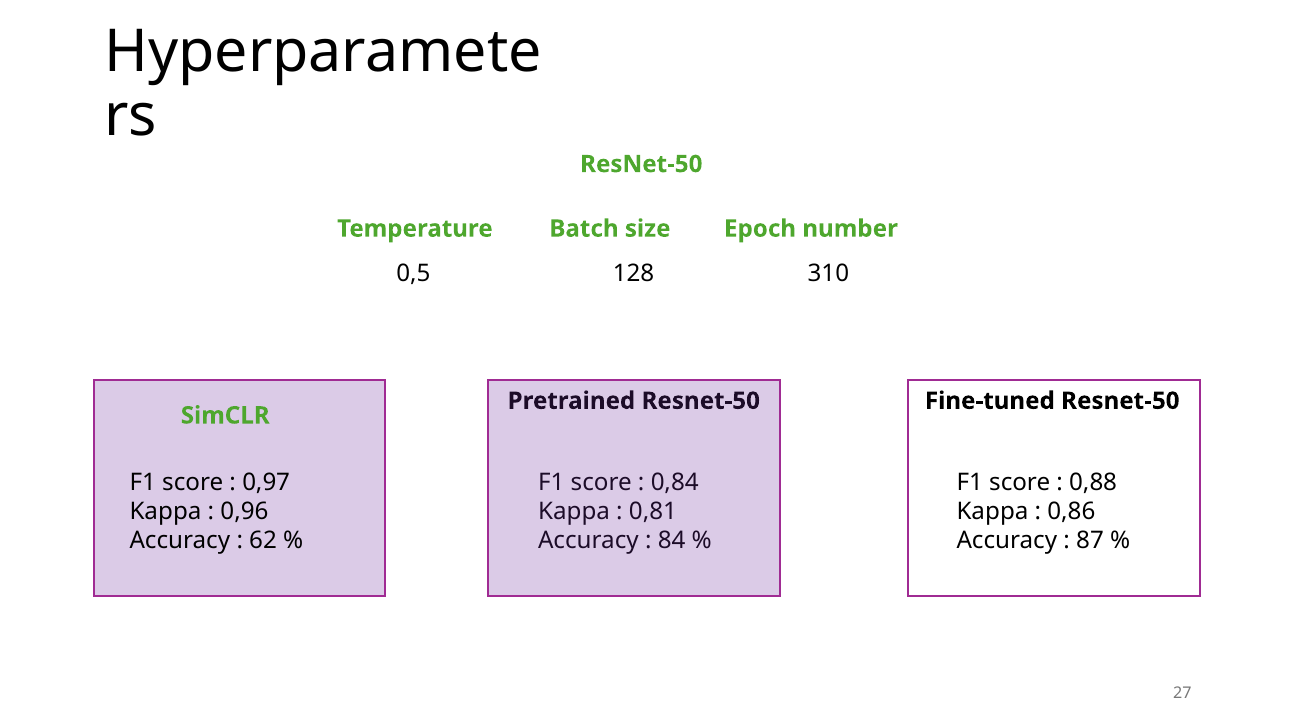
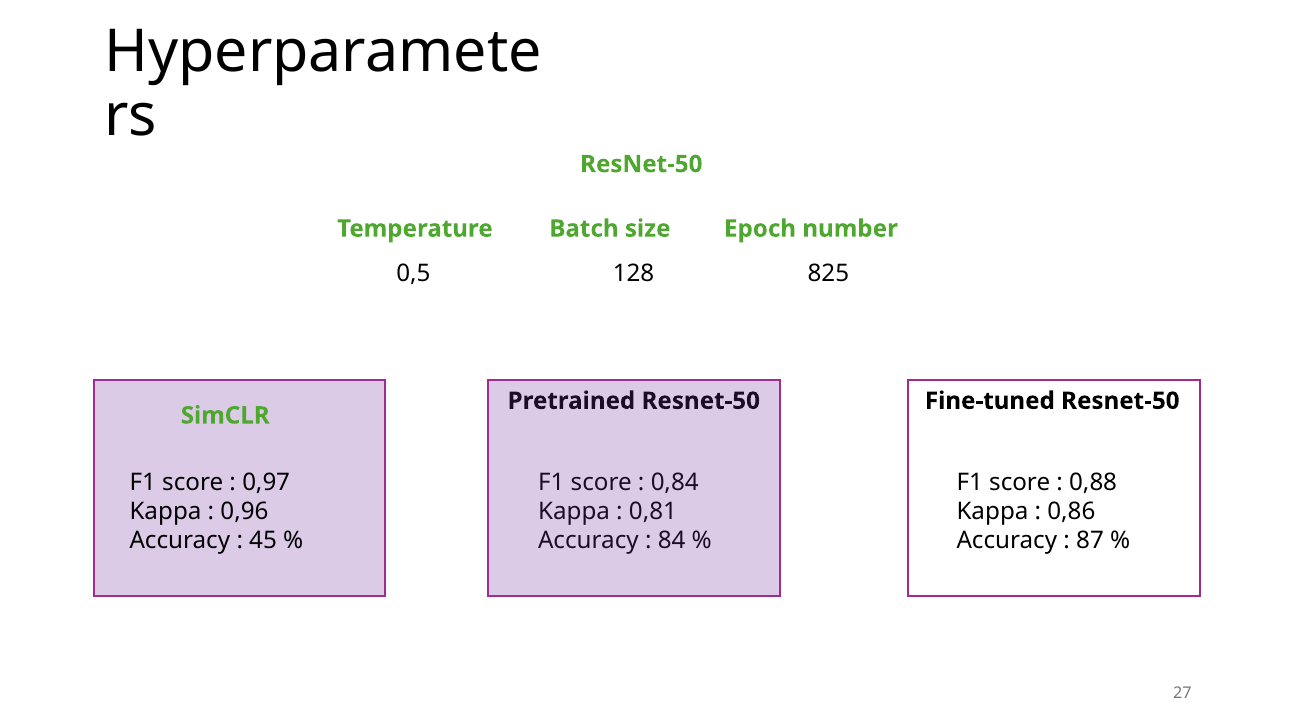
310: 310 -> 825
62: 62 -> 45
